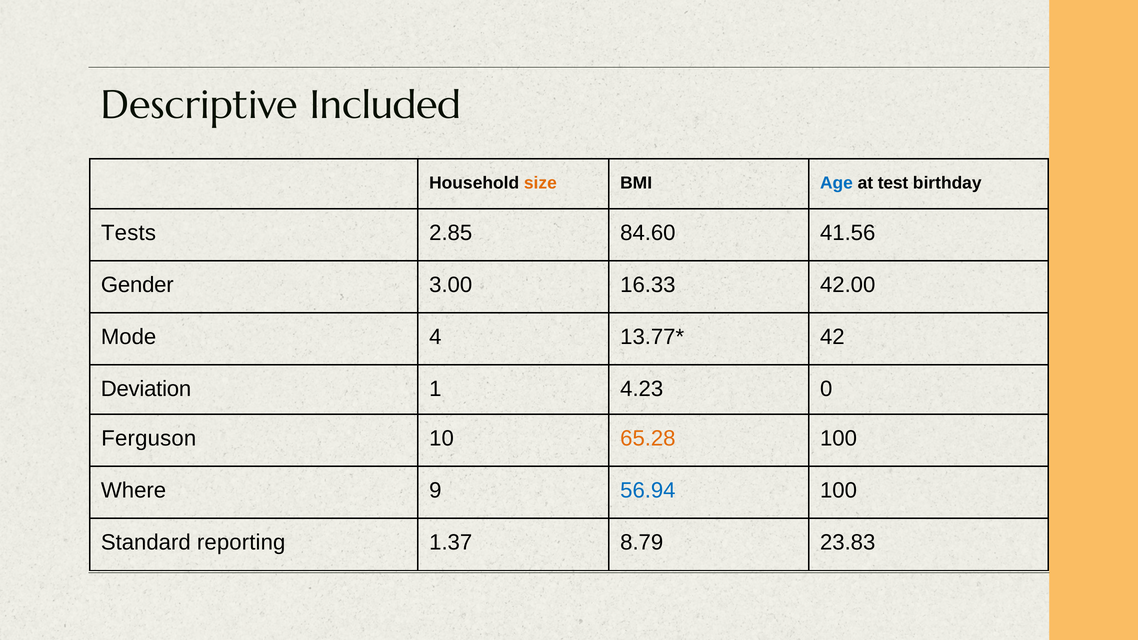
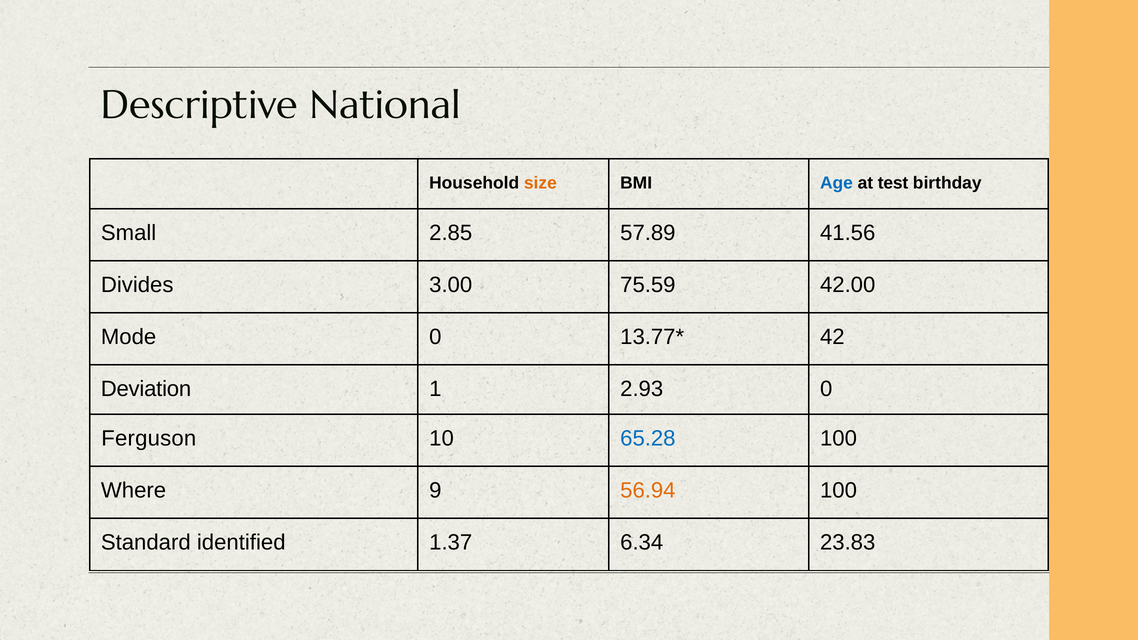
Included: Included -> National
Tests: Tests -> Small
84.60: 84.60 -> 57.89
Gender: Gender -> Divides
16.33: 16.33 -> 75.59
Mode 4: 4 -> 0
4.23: 4.23 -> 2.93
65.28 colour: orange -> blue
56.94 colour: blue -> orange
reporting: reporting -> identified
8.79: 8.79 -> 6.34
